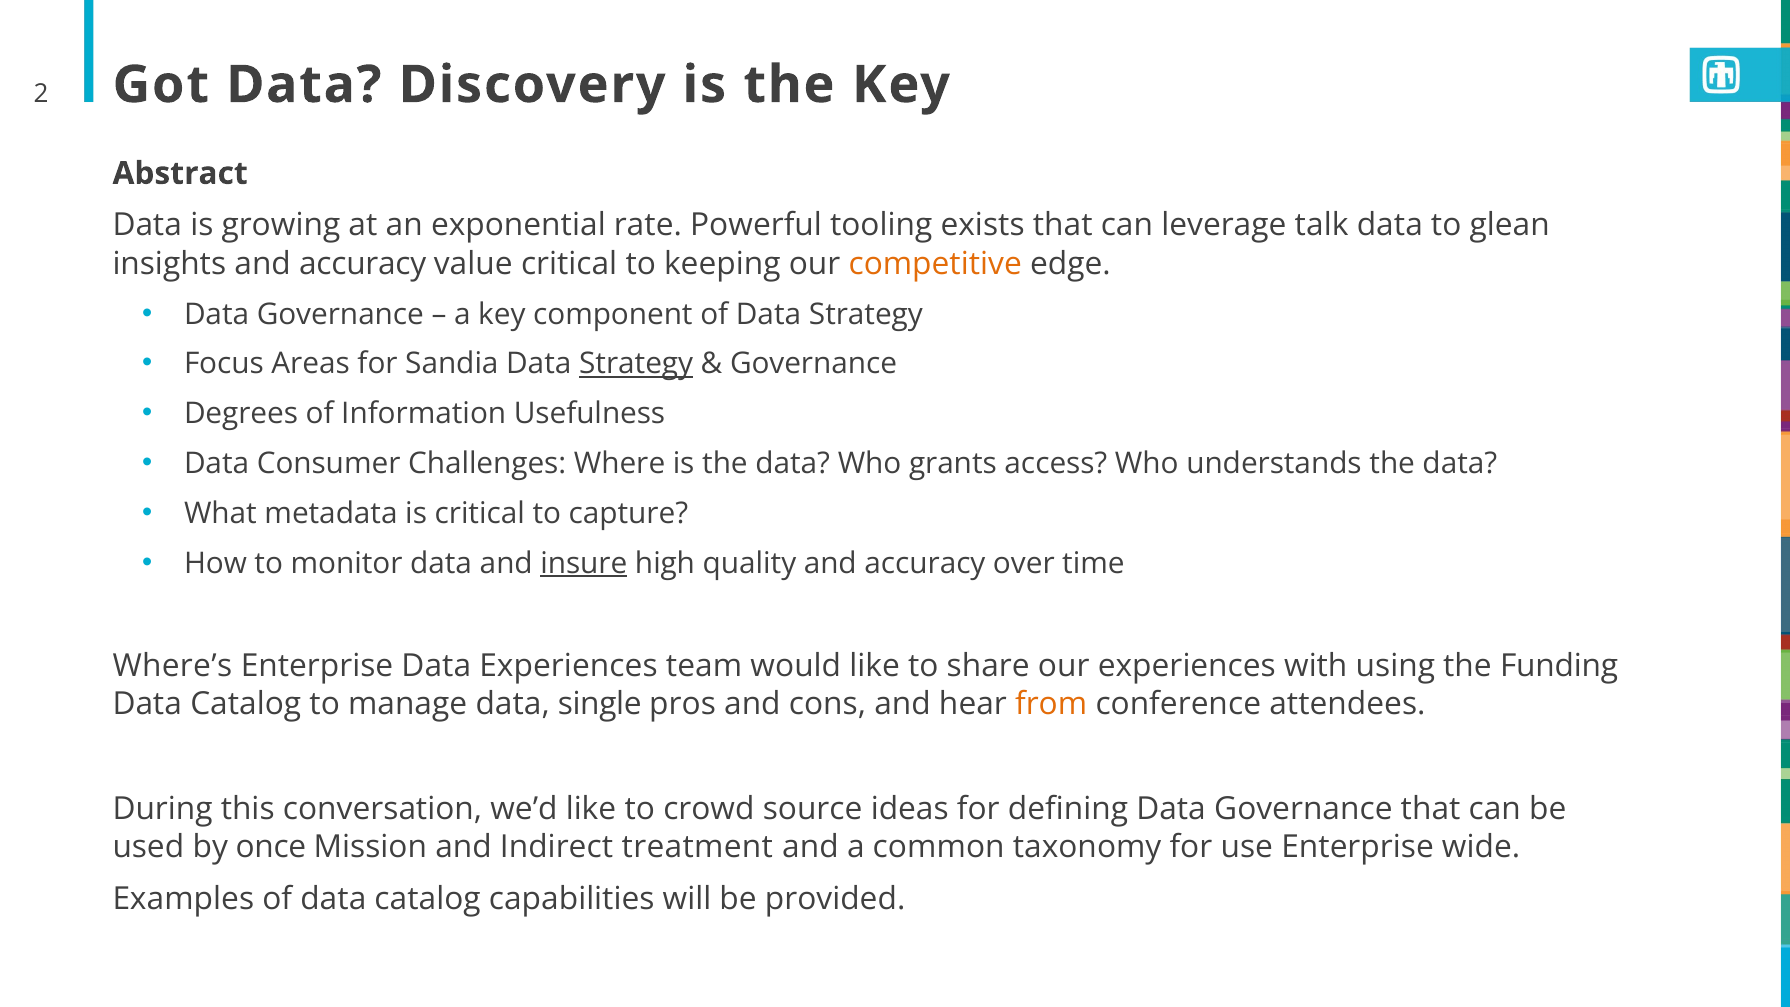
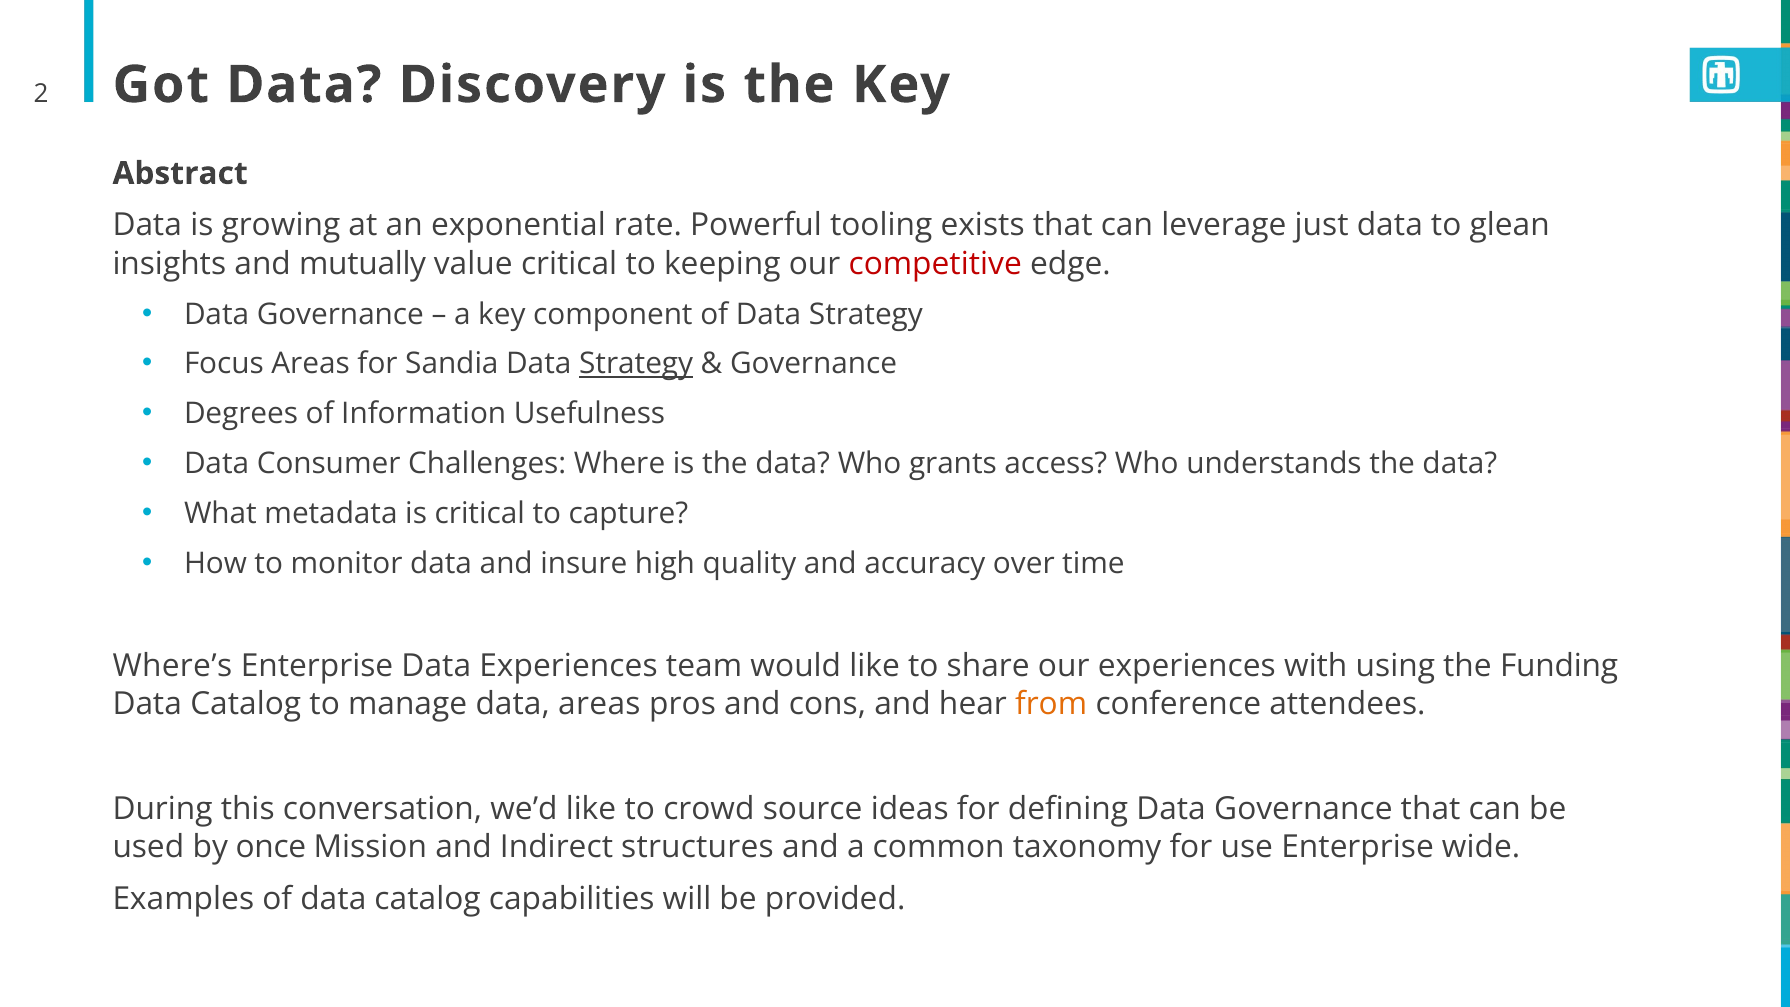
talk: talk -> just
insights and accuracy: accuracy -> mutually
competitive colour: orange -> red
insure underline: present -> none
data single: single -> areas
treatment: treatment -> structures
